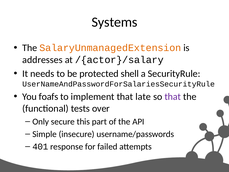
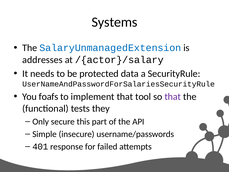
SalaryUnmanagedExtension colour: orange -> blue
shell: shell -> data
late: late -> tool
over: over -> they
